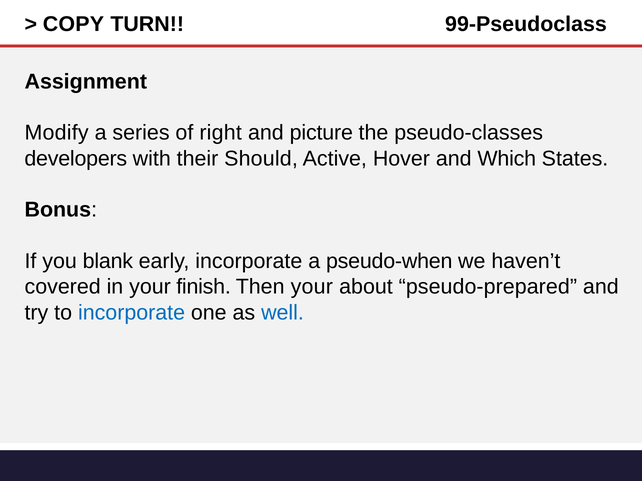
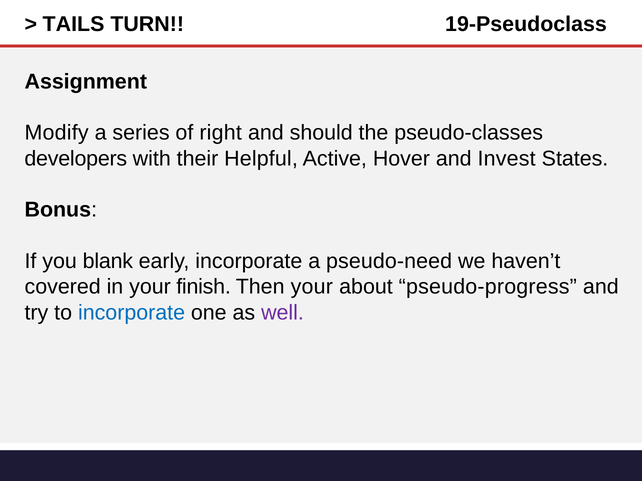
COPY: COPY -> TAILS
99-Pseudoclass: 99-Pseudoclass -> 19-Pseudoclass
picture: picture -> should
Should: Should -> Helpful
Which: Which -> Invest
pseudo-when: pseudo-when -> pseudo-need
pseudo-prepared: pseudo-prepared -> pseudo-progress
well colour: blue -> purple
